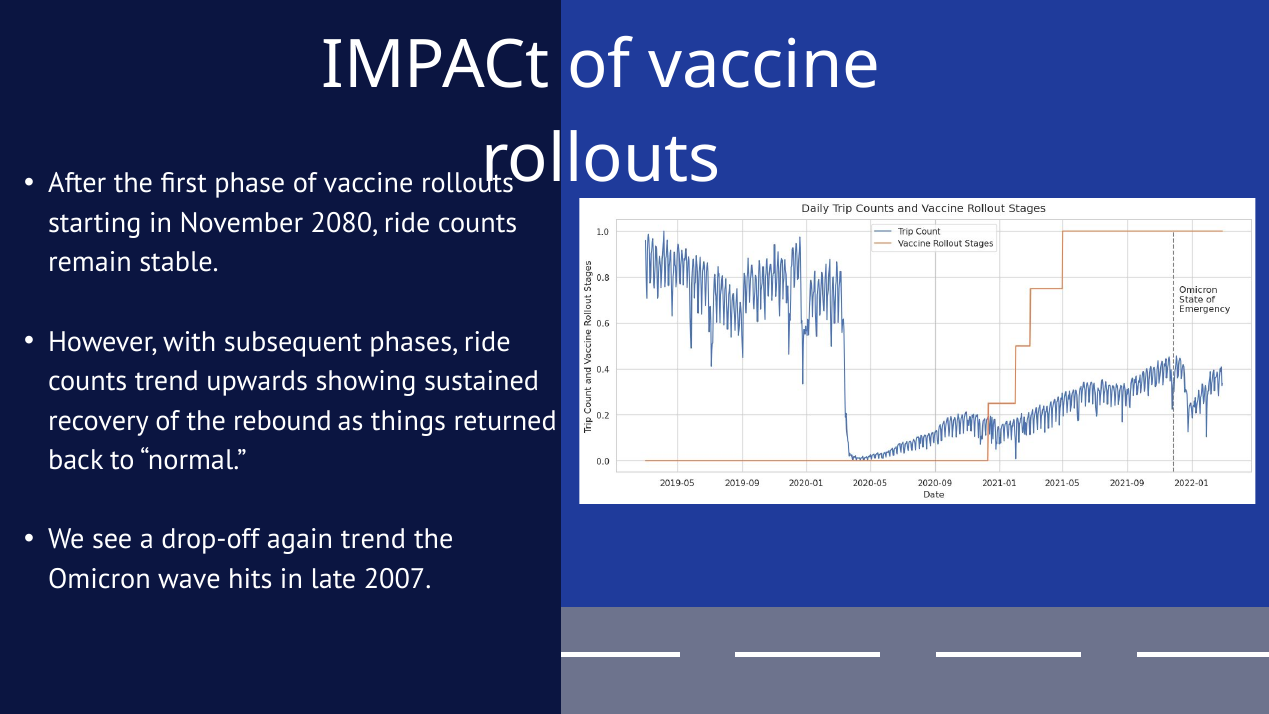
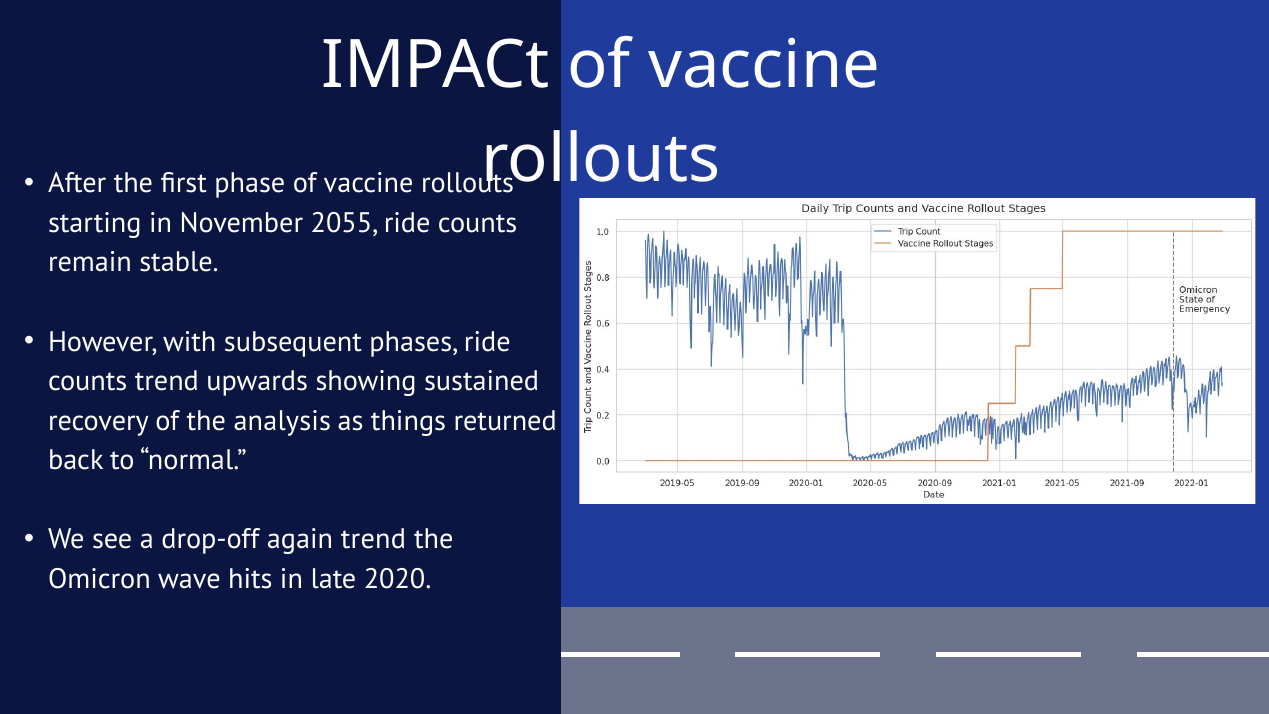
2080: 2080 -> 2055
rebound: rebound -> analysis
2007: 2007 -> 2020
